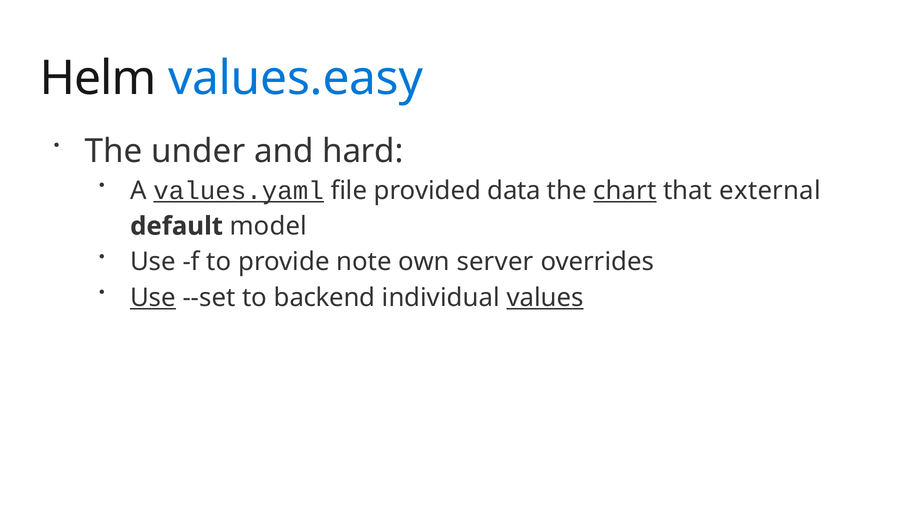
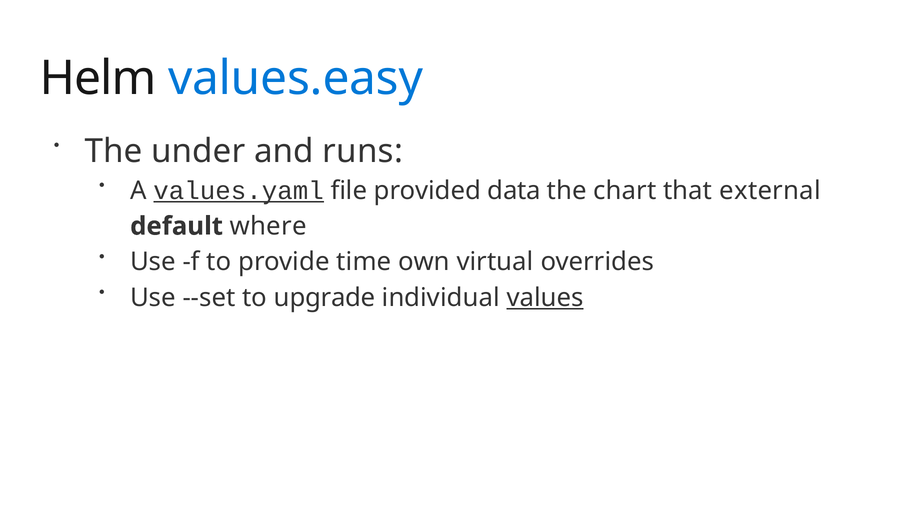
hard: hard -> runs
chart underline: present -> none
model: model -> where
note: note -> time
server: server -> virtual
Use at (153, 297) underline: present -> none
backend: backend -> upgrade
